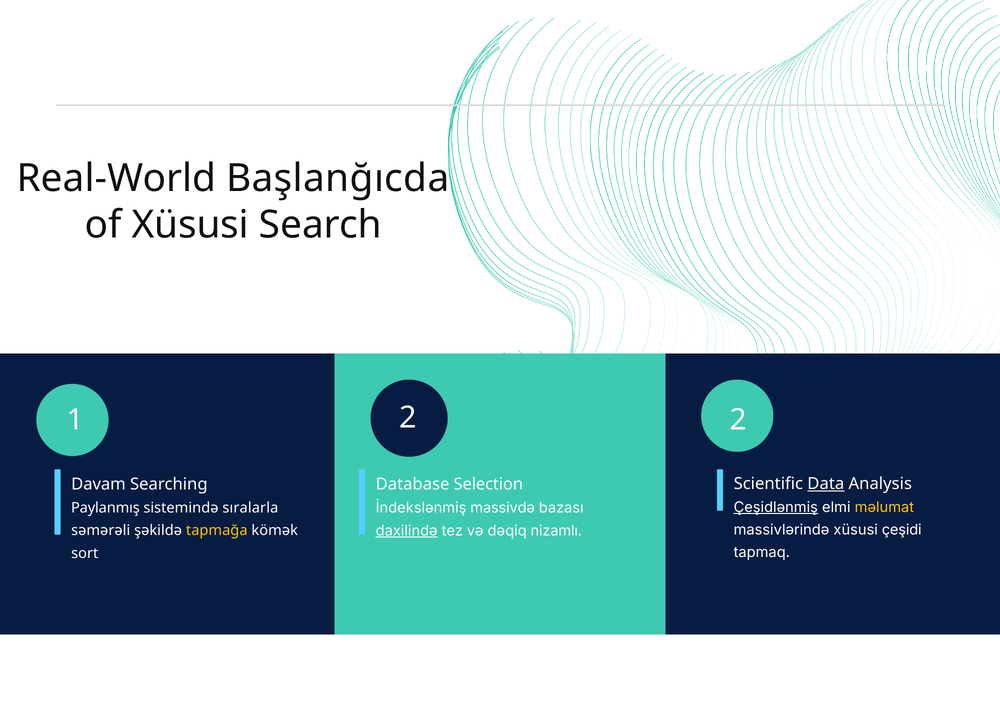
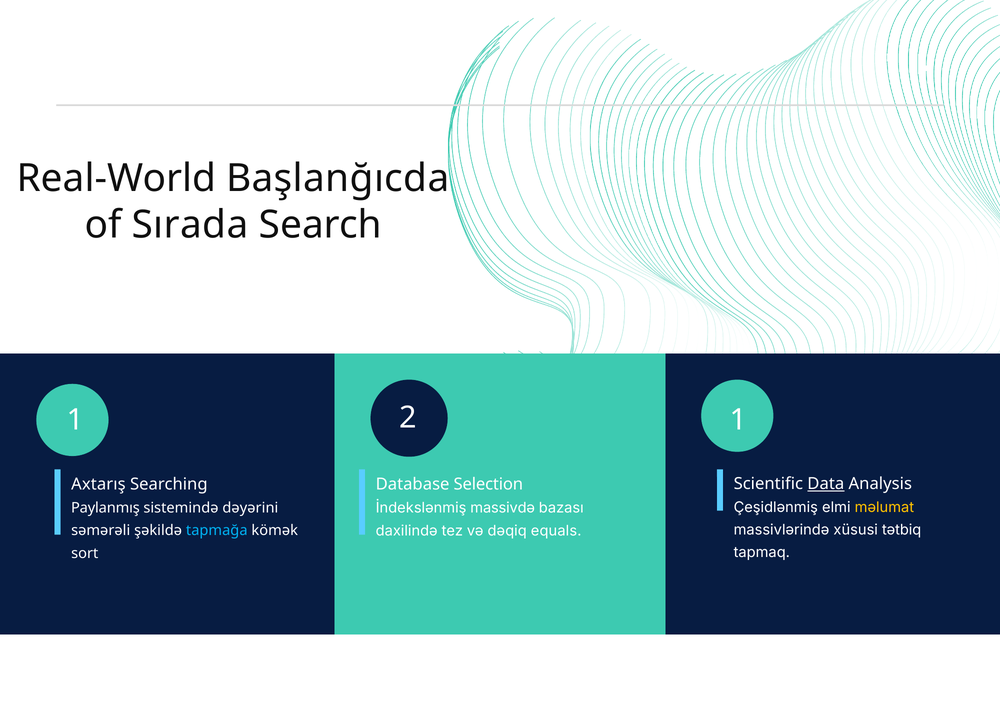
of Xüsusi: Xüsusi -> Sırada
2 2: 2 -> 1
Davam: Davam -> Axtarış
Çeşidlənmiş underline: present -> none
sıralarla: sıralarla -> dəyərini
çeşidi: çeşidi -> tətbiq
daxilində underline: present -> none
nizamlı: nizamlı -> equals
tapmağa colour: yellow -> light blue
